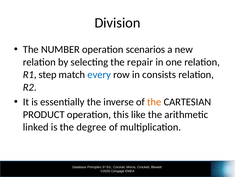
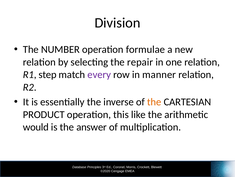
scenarios: scenarios -> formulae
every colour: blue -> purple
consists: consists -> manner
linked: linked -> would
degree: degree -> answer
